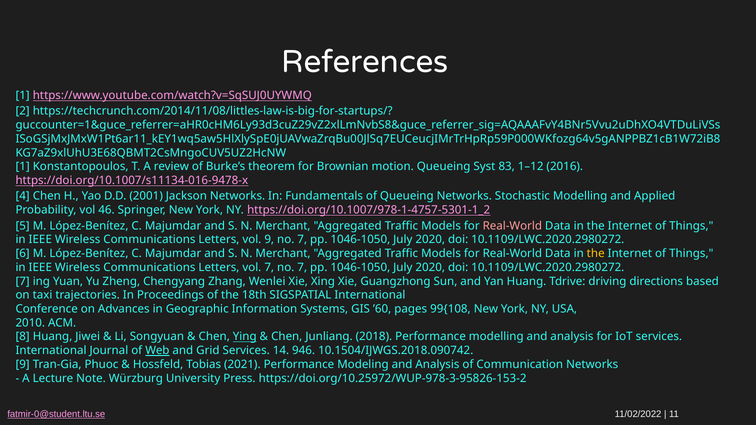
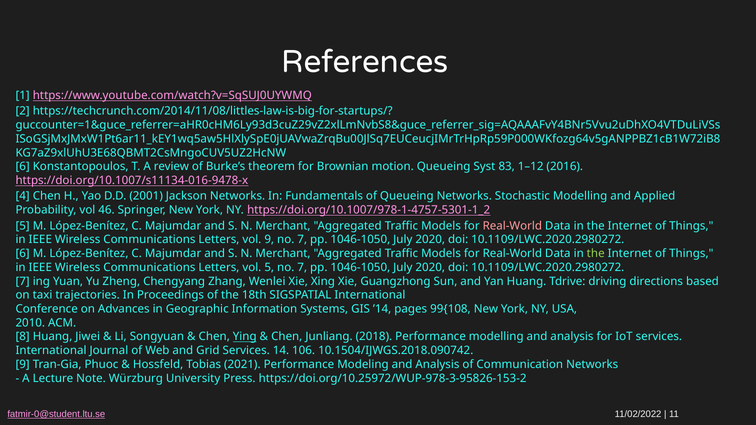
1 at (23, 167): 1 -> 6
the at (596, 254) colour: yellow -> light green
vol 7: 7 -> 5
’60: ’60 -> ’14
Web underline: present -> none
946: 946 -> 106
